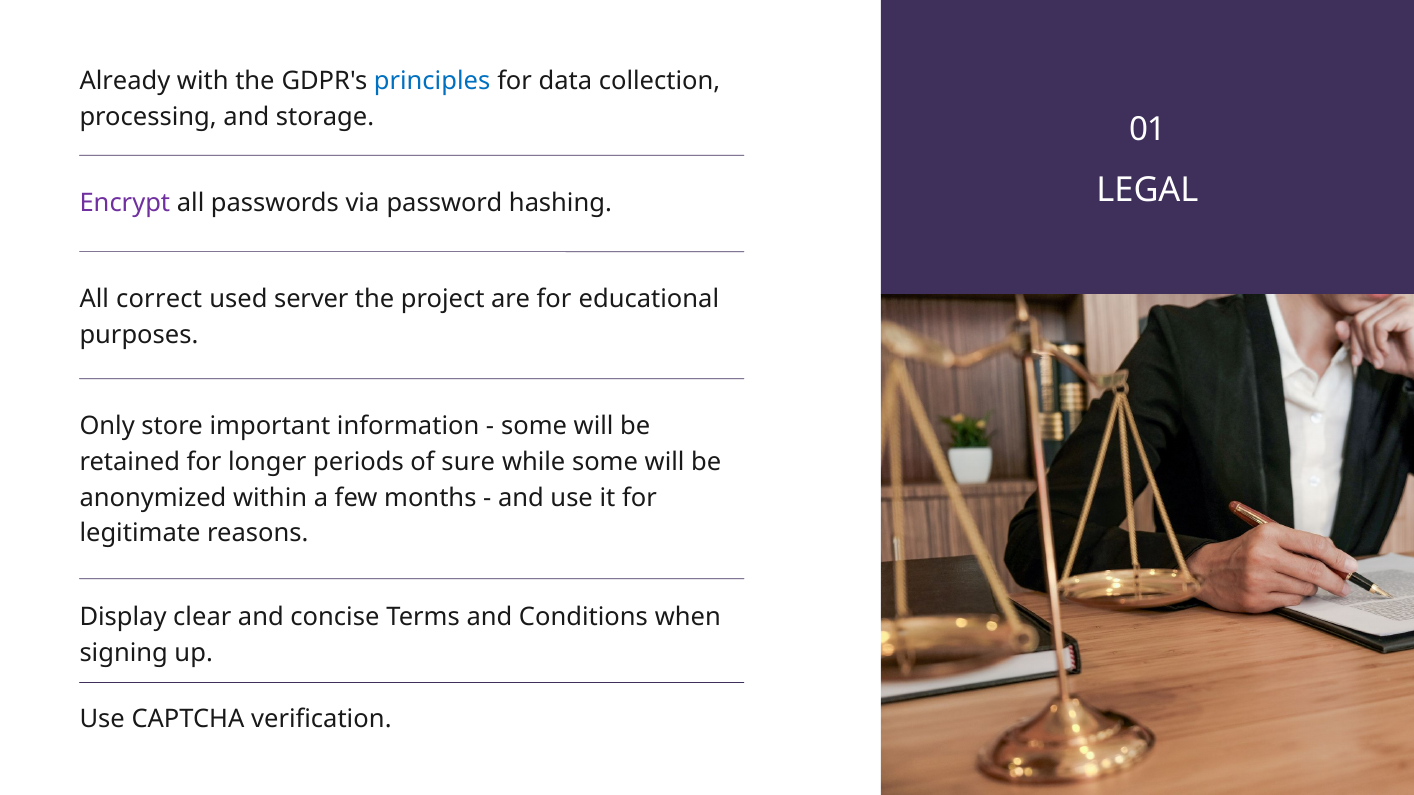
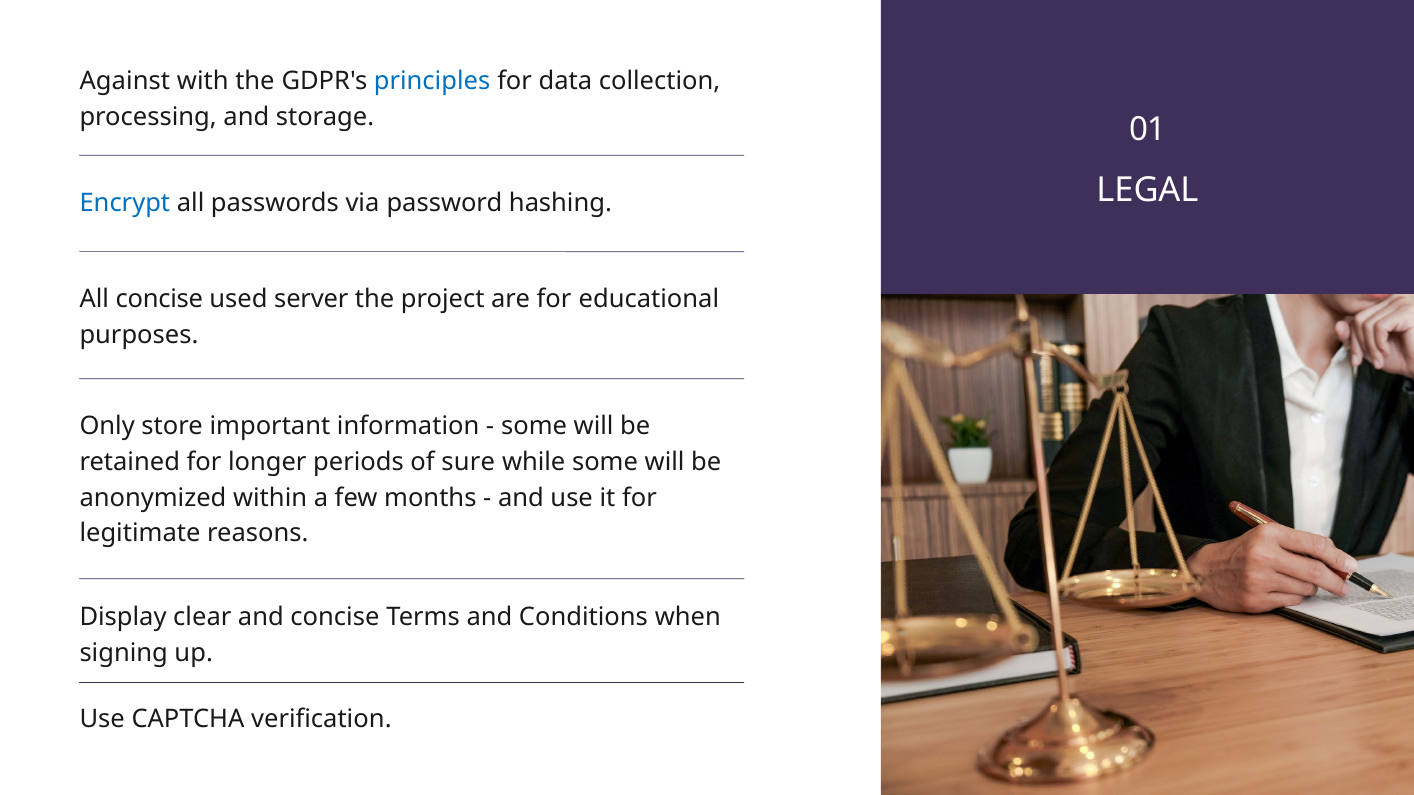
Already: Already -> Against
Encrypt colour: purple -> blue
All correct: correct -> concise
